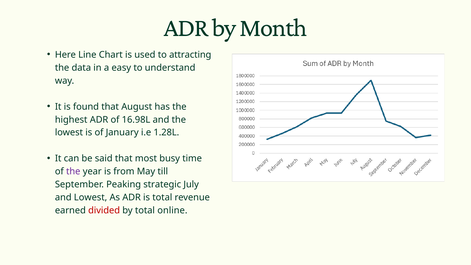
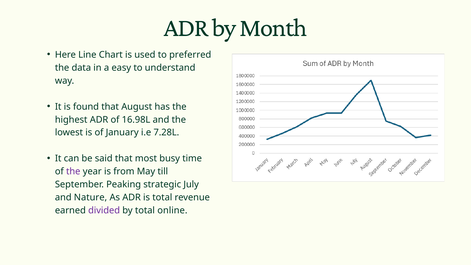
attracting: attracting -> preferred
1.28L: 1.28L -> 7.28L
and Lowest: Lowest -> Nature
divided colour: red -> purple
